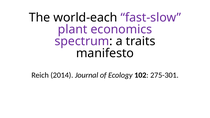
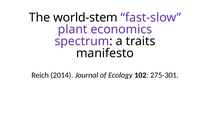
world-each: world-each -> world-stem
